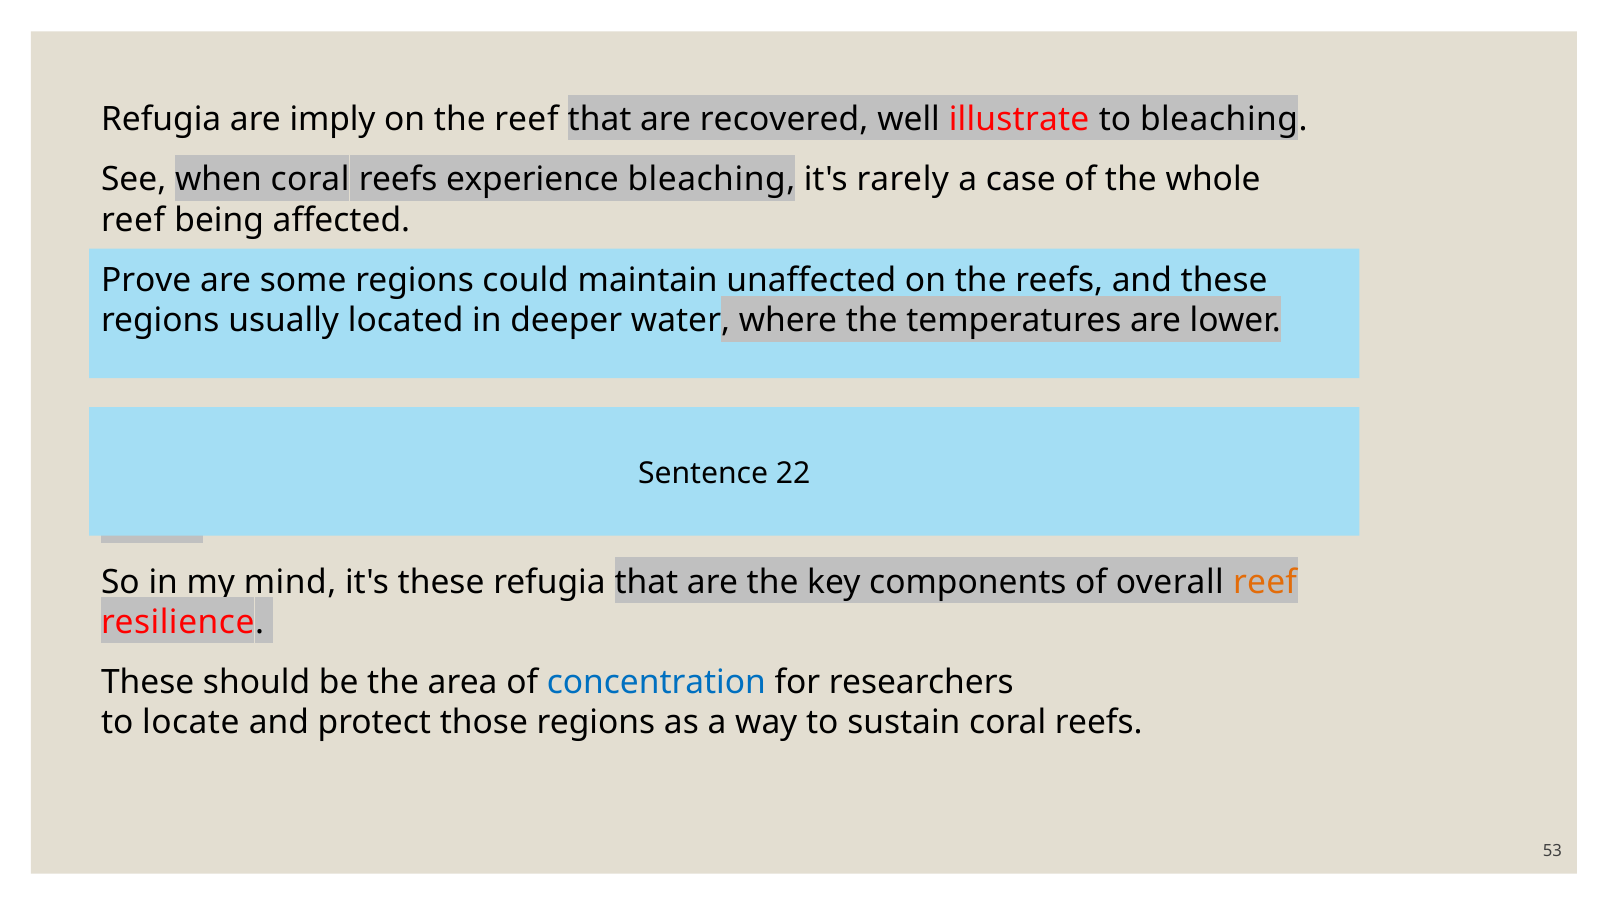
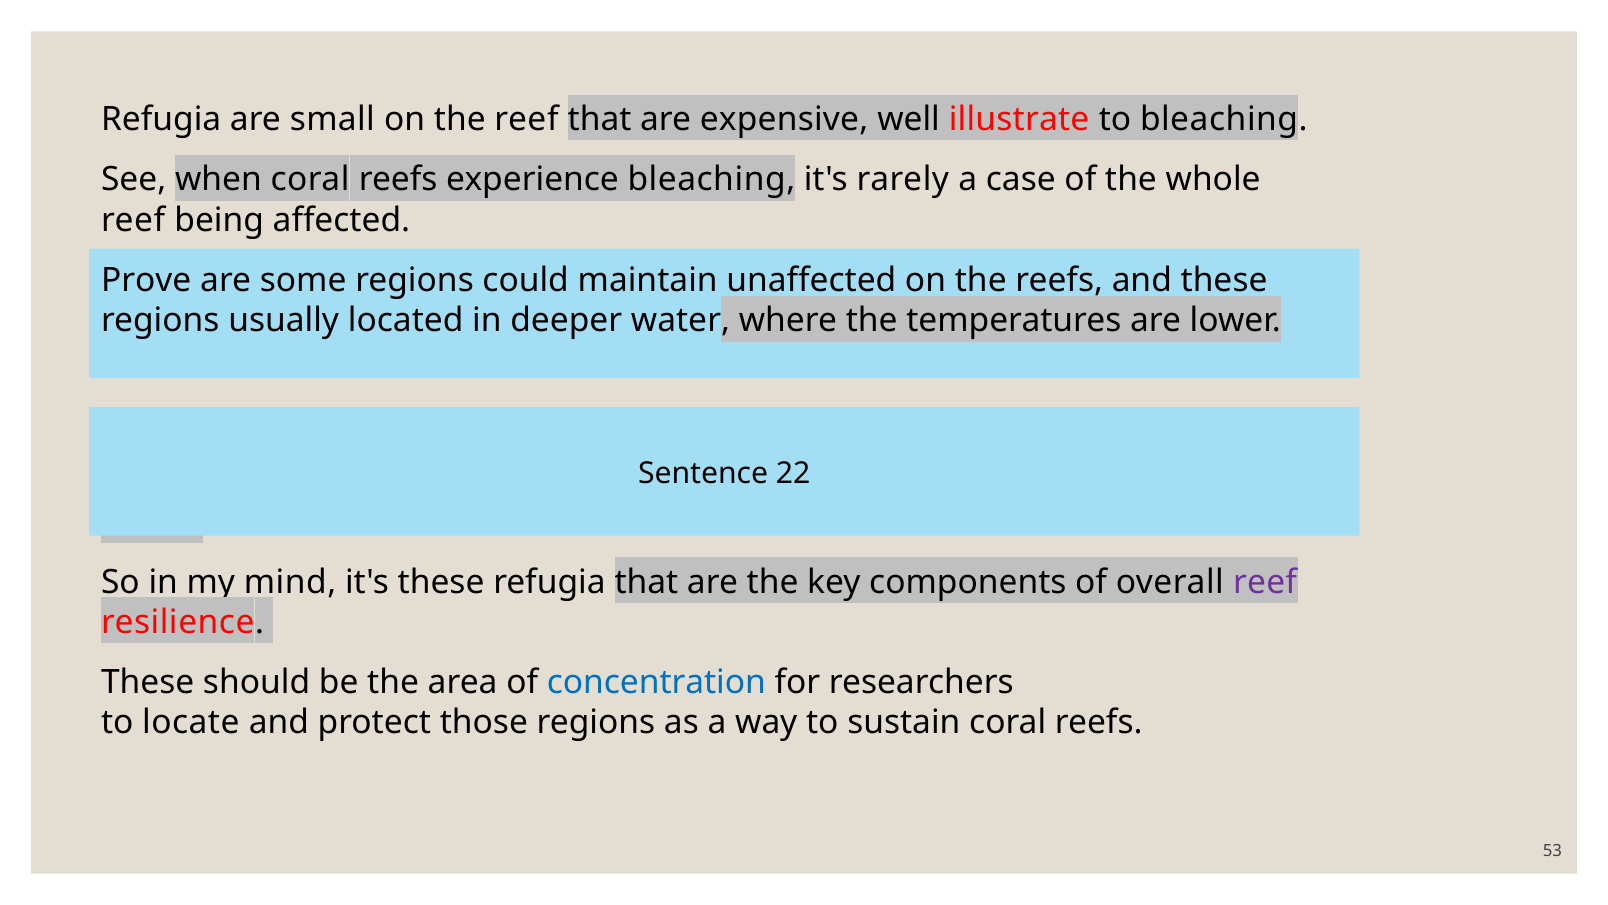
imply: imply -> small
recovered: recovered -> expensive
reef at (1265, 582) colour: orange -> purple
